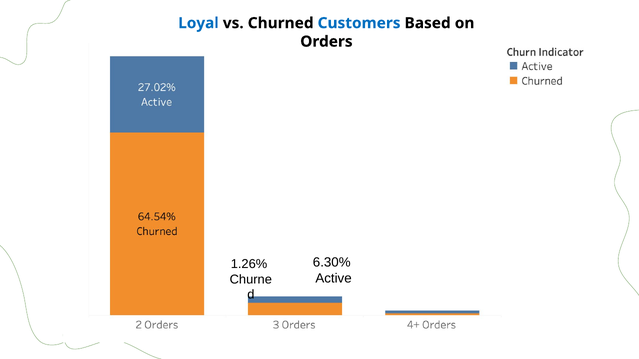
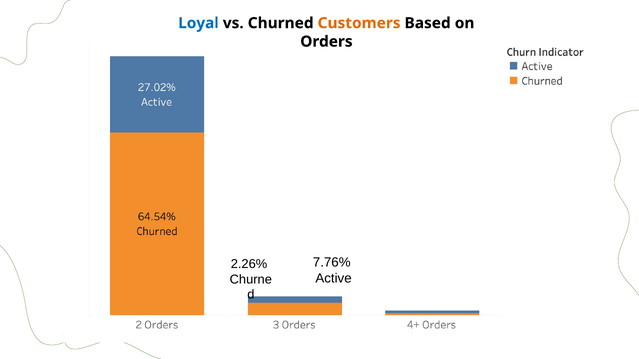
Customers colour: blue -> orange
6.30%: 6.30% -> 7.76%
1.26%: 1.26% -> 2.26%
